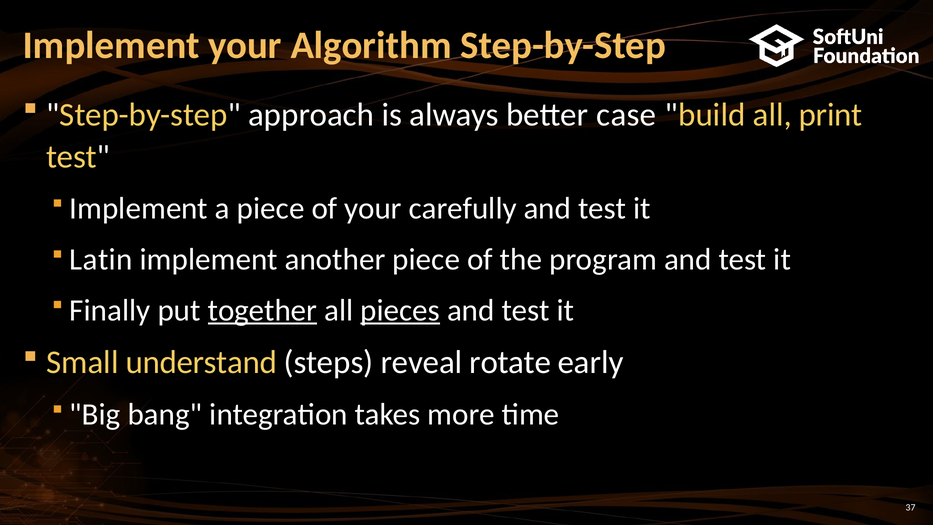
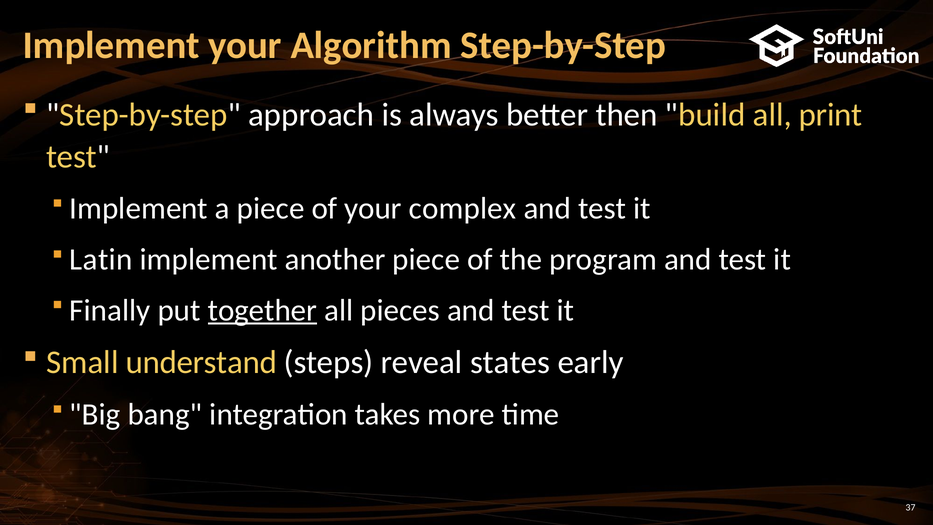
case: case -> then
carefully: carefully -> complex
pieces underline: present -> none
rotate: rotate -> states
